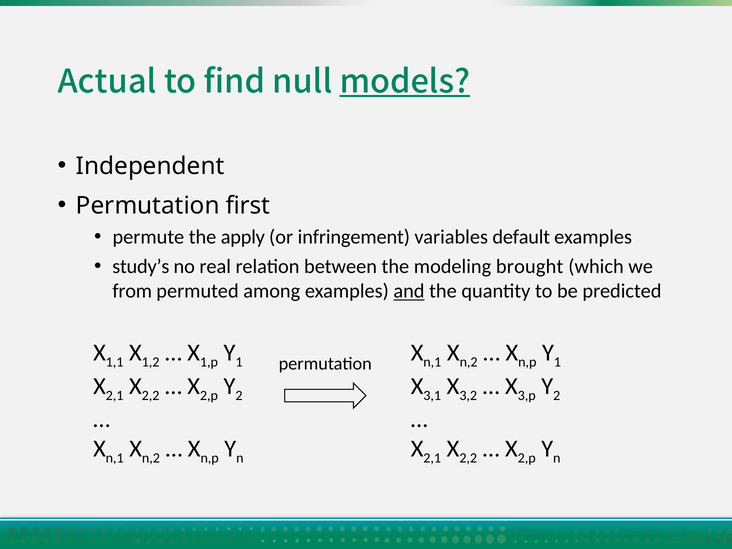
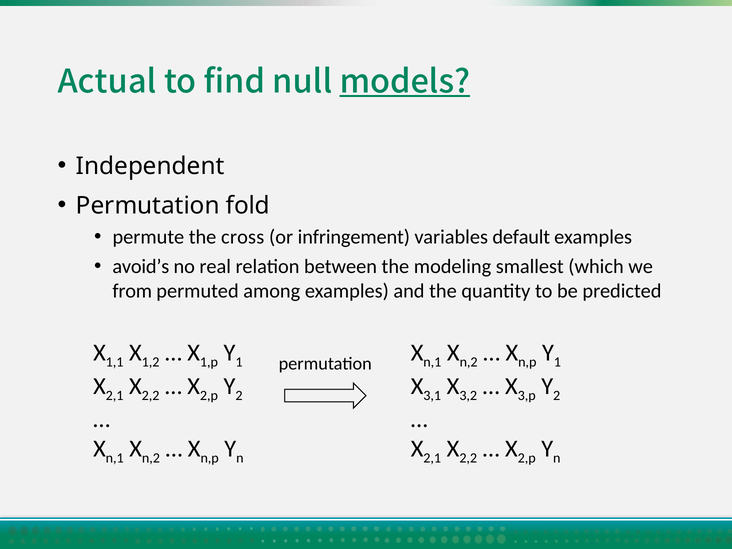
first: first -> fold
apply: apply -> cross
study’s: study’s -> avoid’s
brought: brought -> smallest
and underline: present -> none
